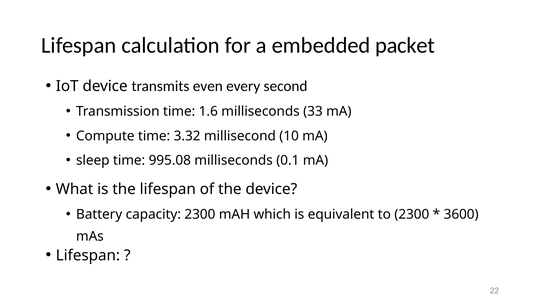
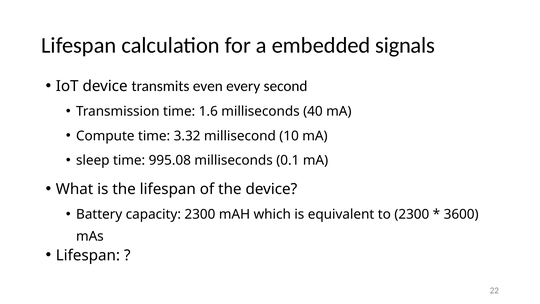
packet: packet -> signals
33: 33 -> 40
